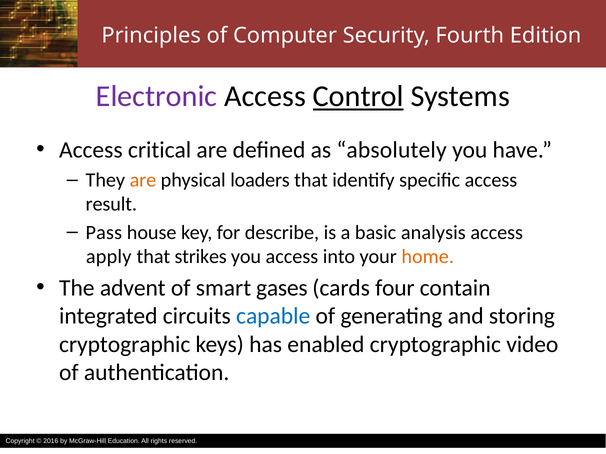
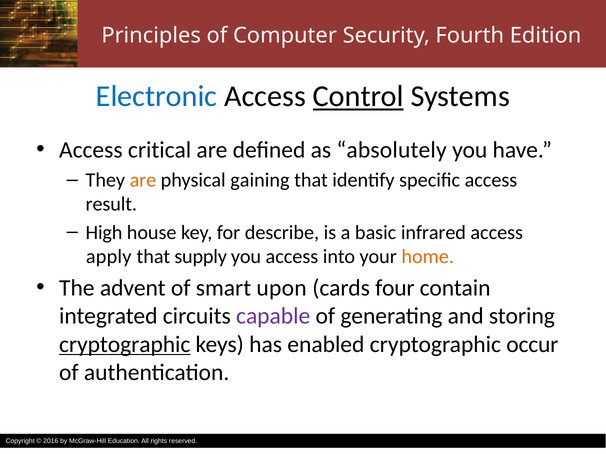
Electronic colour: purple -> blue
loaders: loaders -> gaining
Pass: Pass -> High
analysis: analysis -> infrared
strikes: strikes -> supply
gases: gases -> upon
capable colour: blue -> purple
cryptographic at (125, 345) underline: none -> present
video: video -> occur
